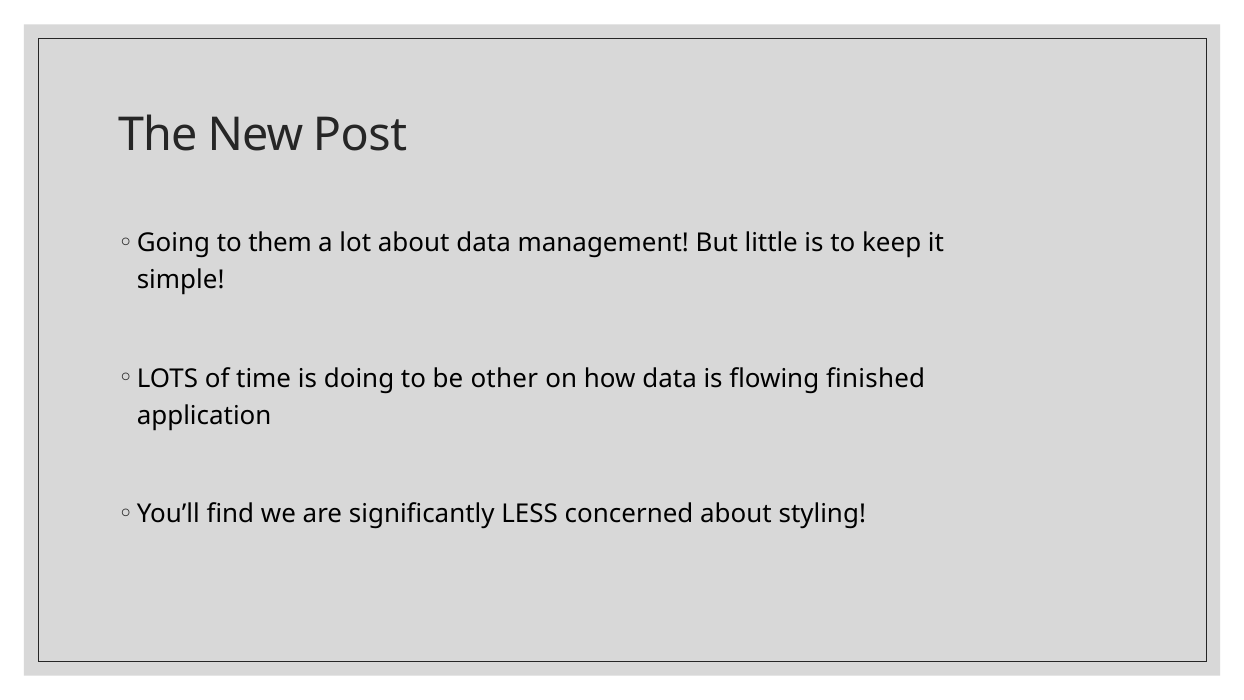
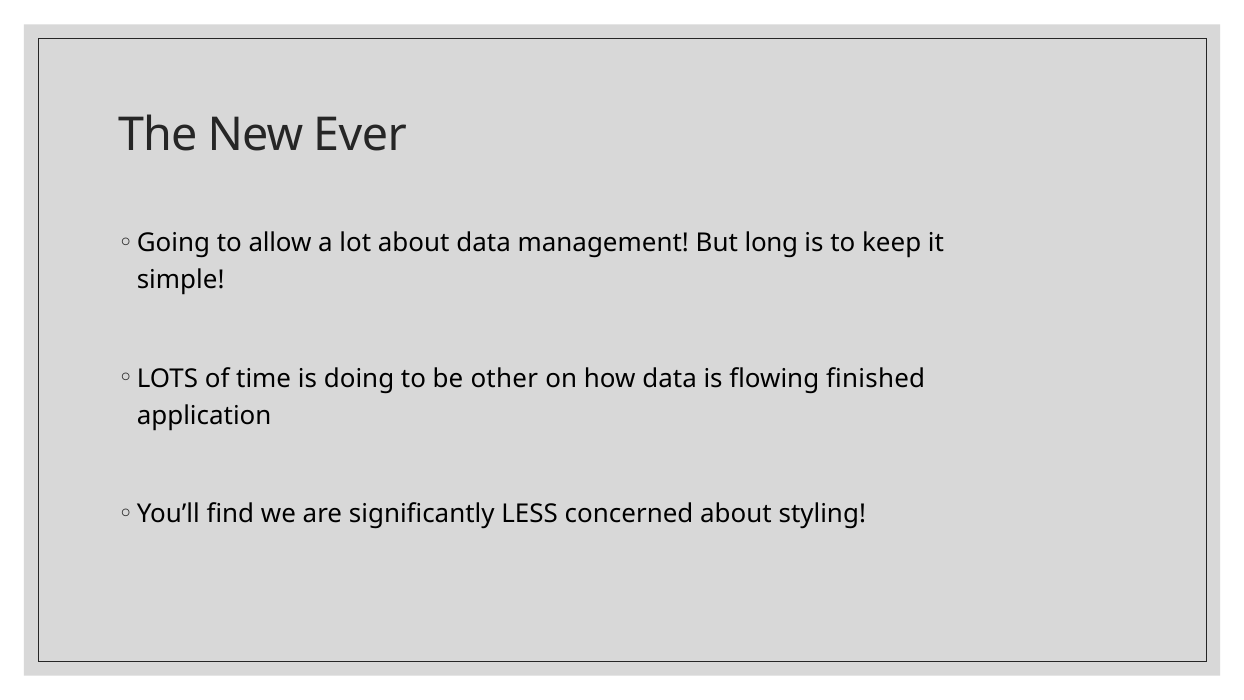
Post: Post -> Ever
them: them -> allow
little: little -> long
